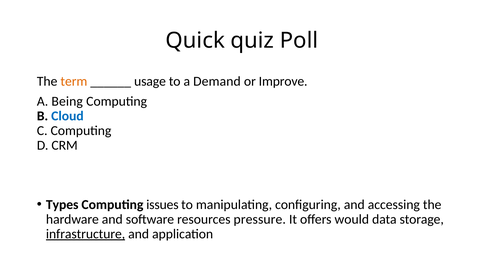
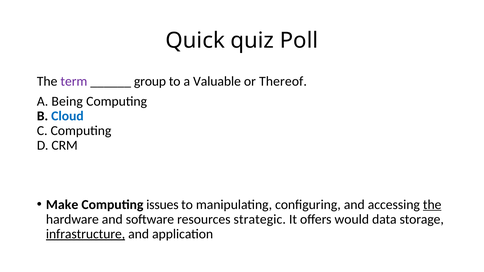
term colour: orange -> purple
usage: usage -> group
Demand: Demand -> Valuable
Improve: Improve -> Thereof
Types: Types -> Make
the at (432, 205) underline: none -> present
pressure: pressure -> strategic
